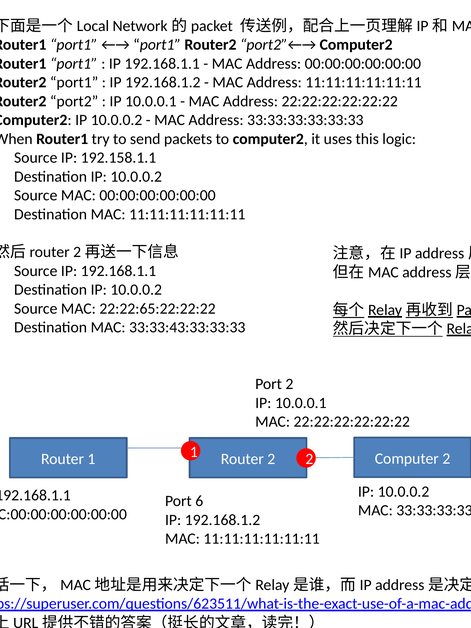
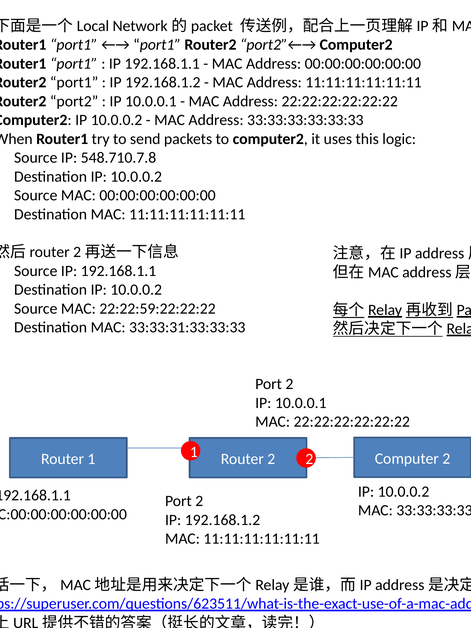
192.158.1.1: 192.158.1.1 -> 548.710.7.8
22:22:65:22:22:22: 22:22:65:22:22:22 -> 22:22:59:22:22:22
33:33:43:33:33:33: 33:33:43:33:33:33 -> 33:33:31:33:33:33
6 at (199, 501): 6 -> 2
